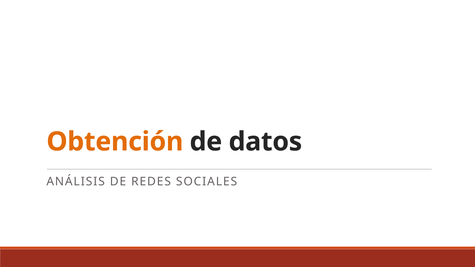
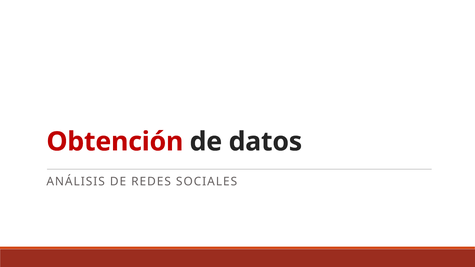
Obtención colour: orange -> red
